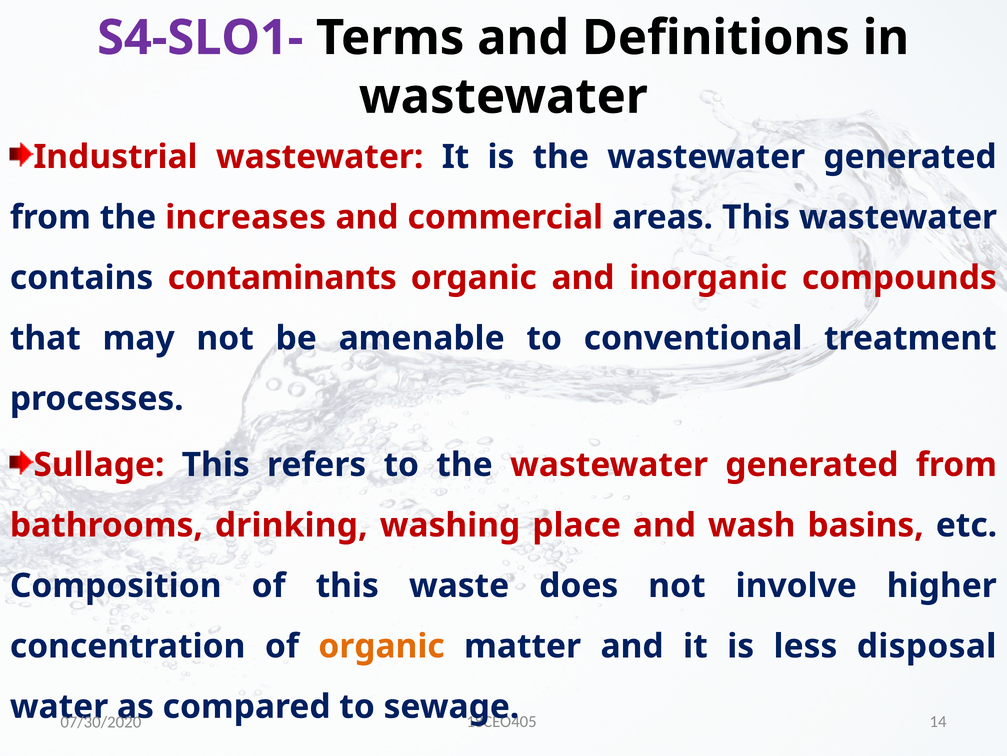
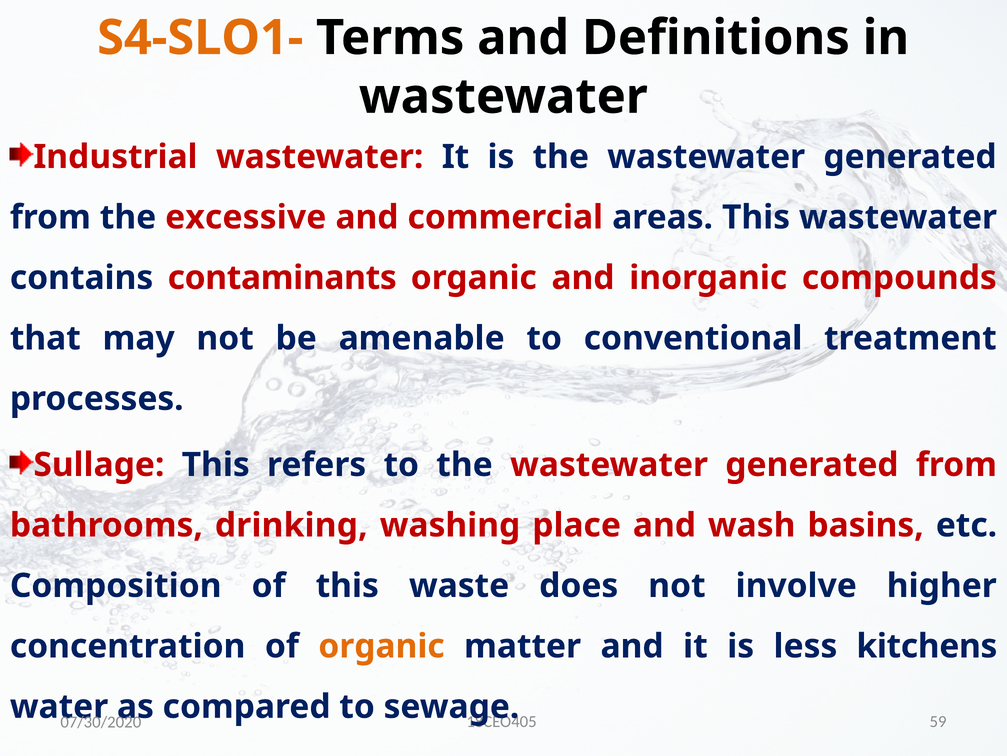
S4-SLO1- colour: purple -> orange
increases: increases -> excessive
disposal: disposal -> kitchens
14: 14 -> 59
